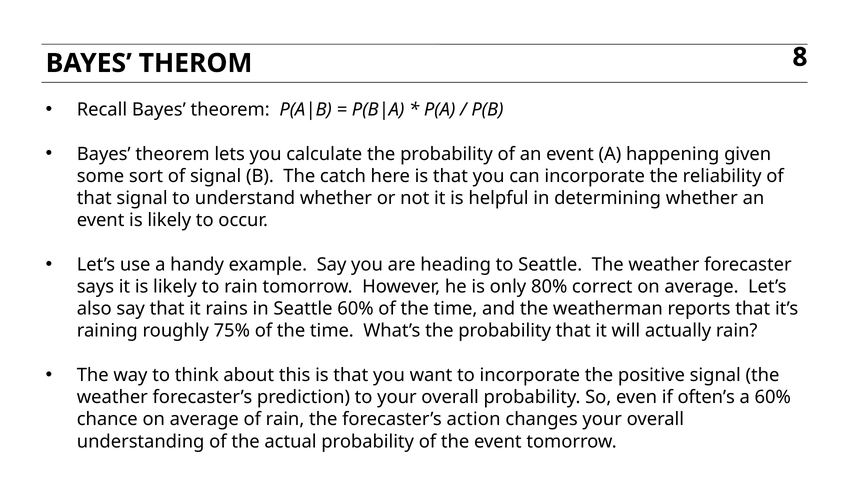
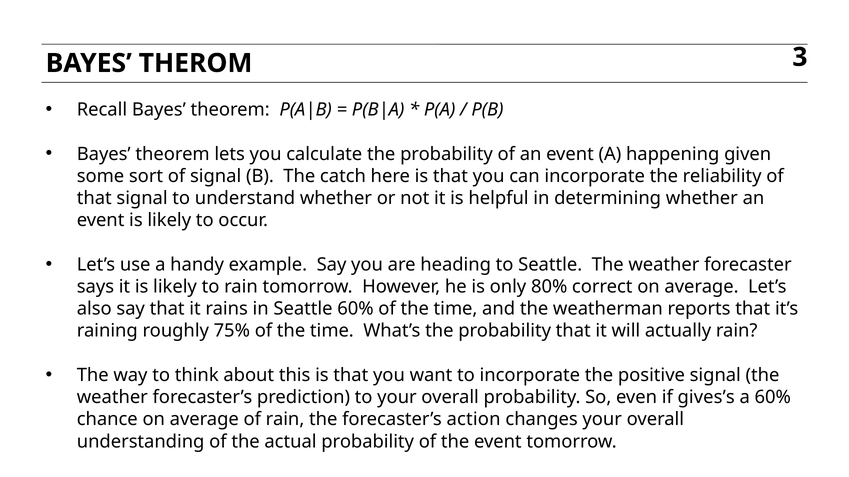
8: 8 -> 3
often’s: often’s -> gives’s
